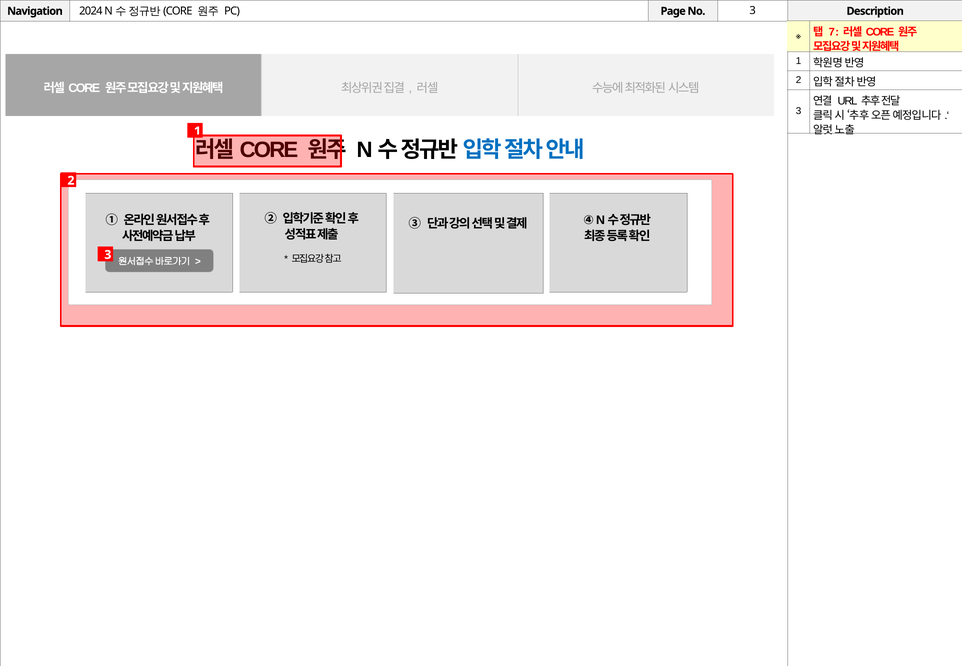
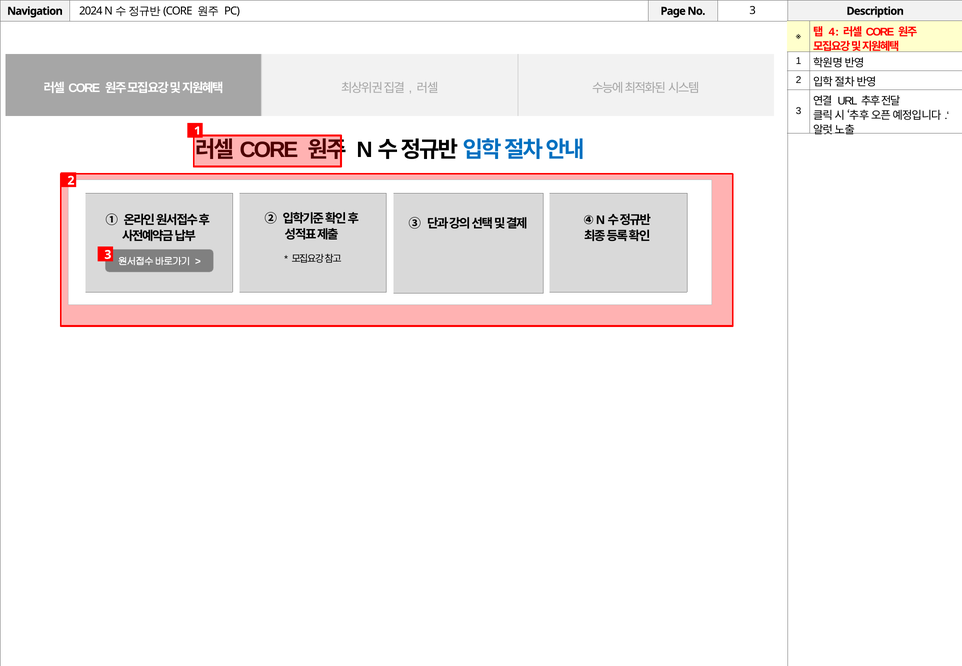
7: 7 -> 4
